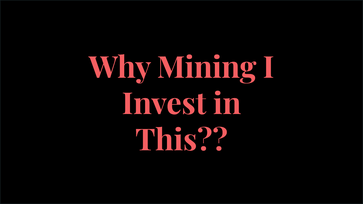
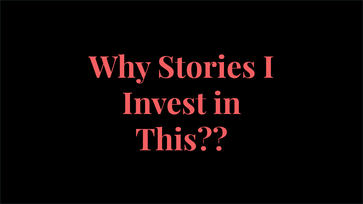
Mining: Mining -> Stories
